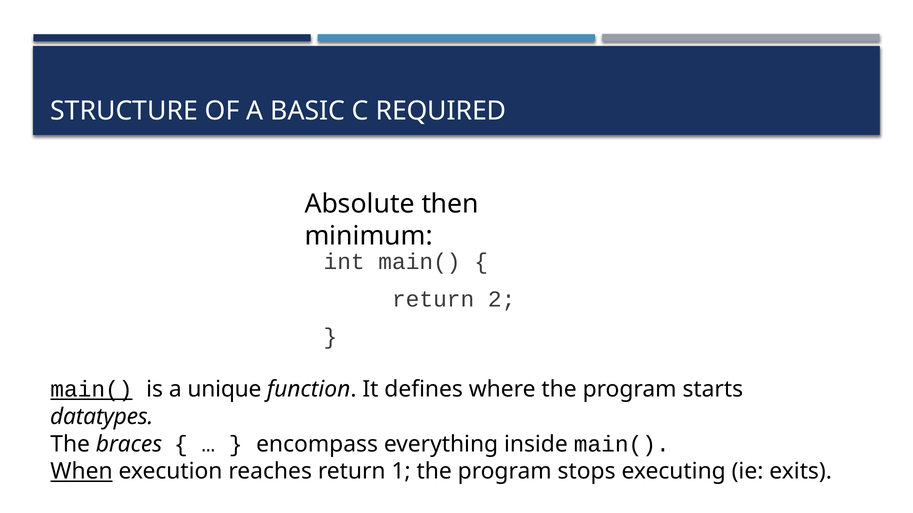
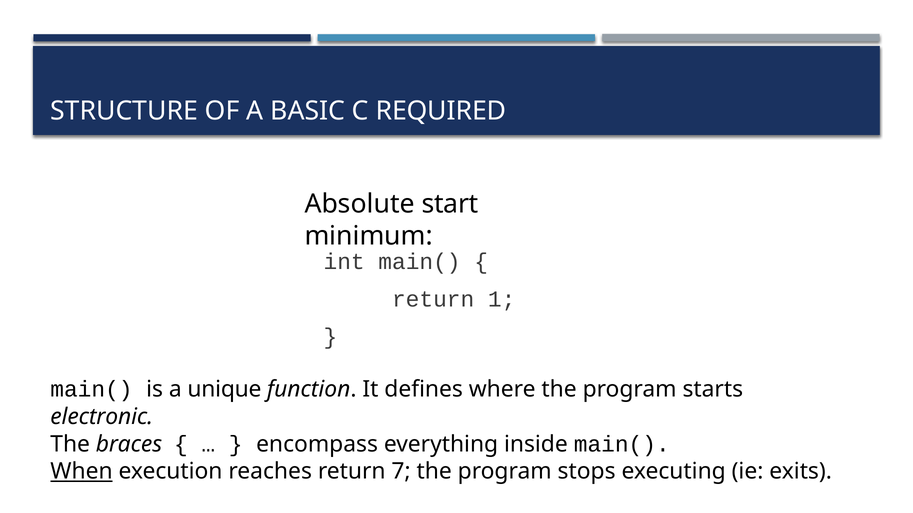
then: then -> start
2: 2 -> 1
main( at (91, 390) underline: present -> none
datatypes: datatypes -> electronic
1: 1 -> 7
